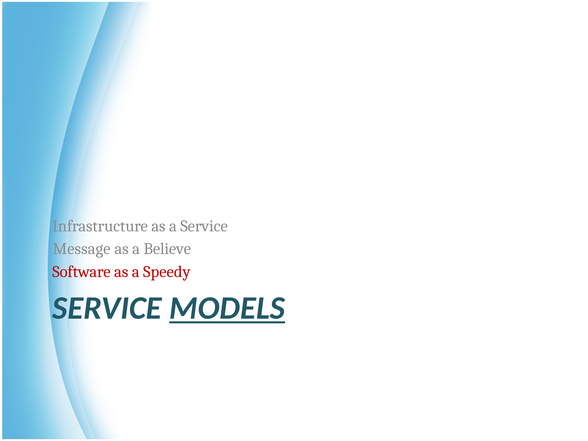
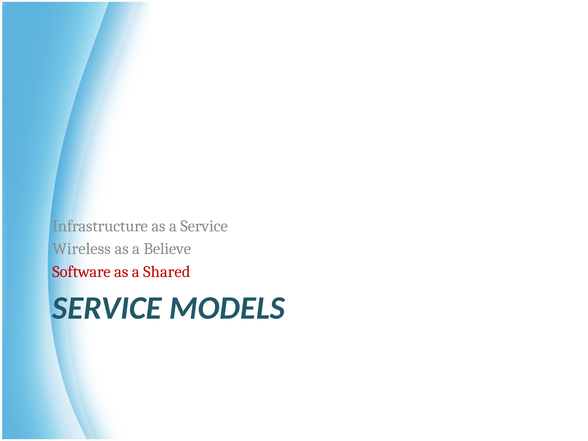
Message: Message -> Wireless
Speedy: Speedy -> Shared
MODELS underline: present -> none
